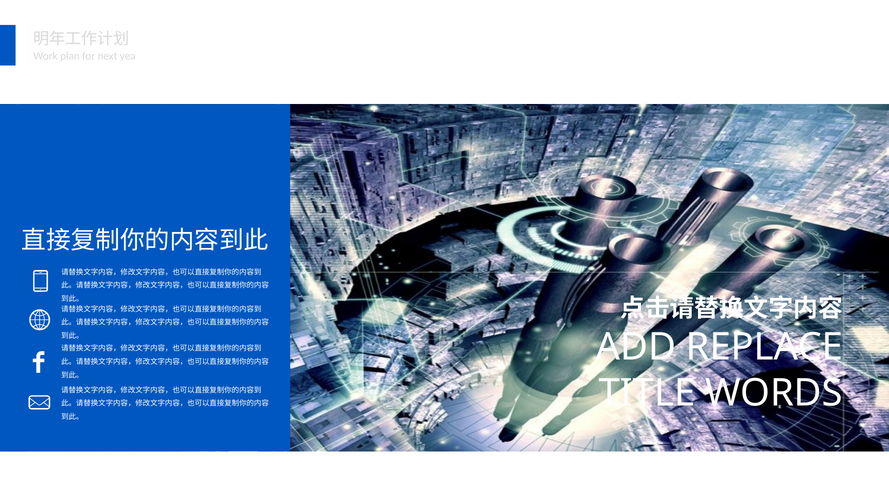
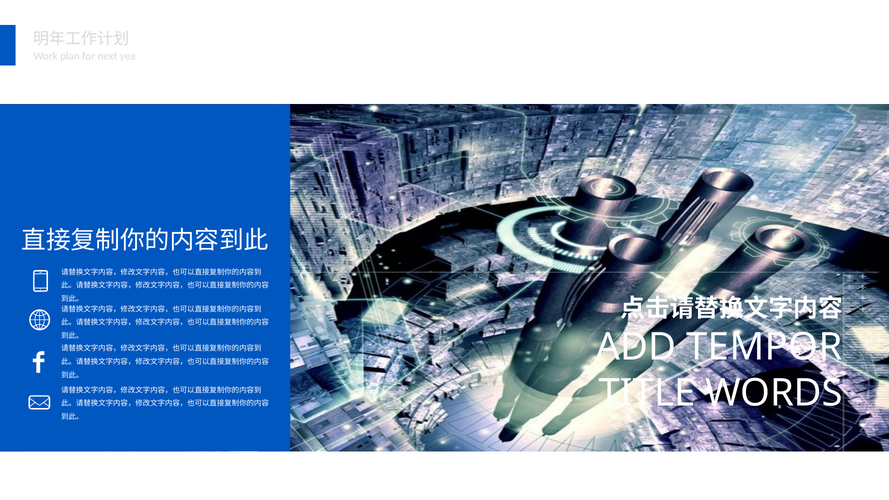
REPLACE: REPLACE -> TEMPOR
